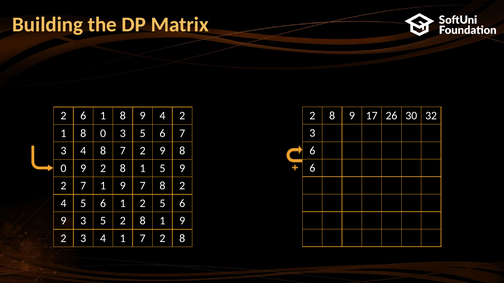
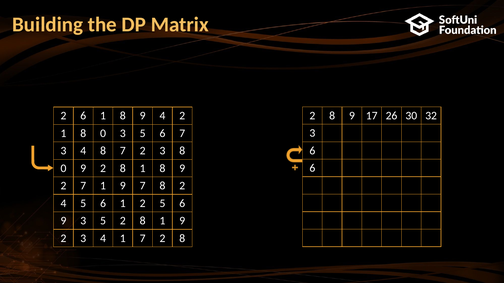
7 2 9: 9 -> 3
8 1 5: 5 -> 8
